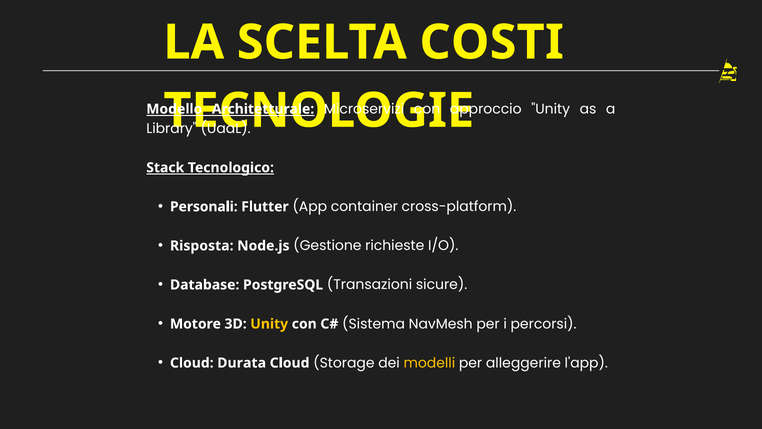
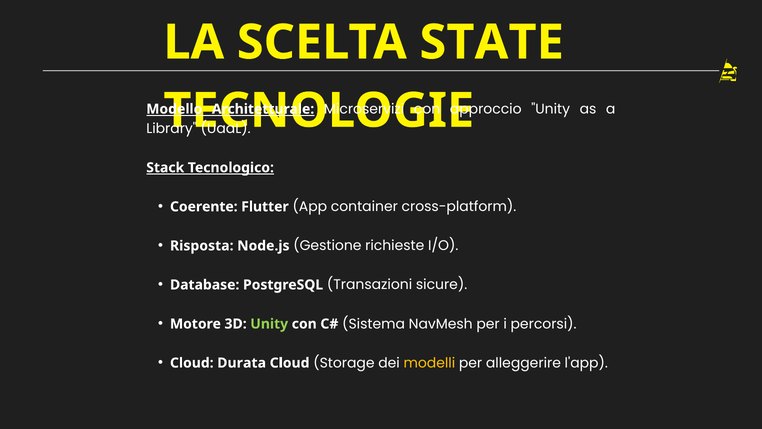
COSTI: COSTI -> STATE
Personali: Personali -> Coerente
Unity at (269, 324) colour: yellow -> light green
